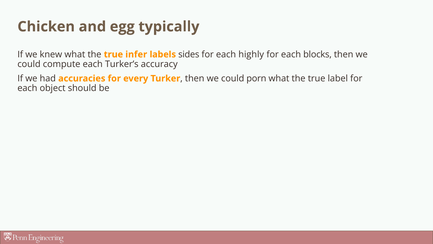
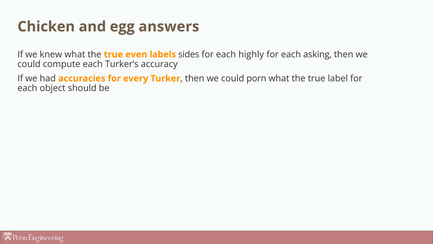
typically: typically -> answers
infer: infer -> even
blocks: blocks -> asking
